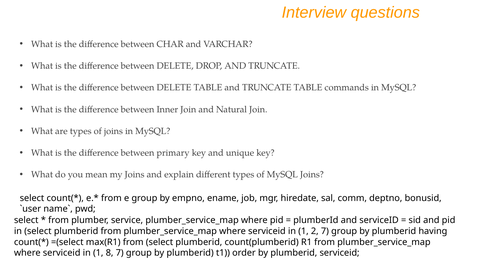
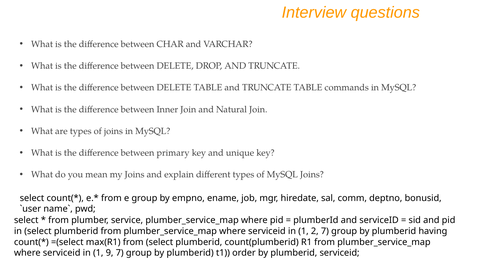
8: 8 -> 9
